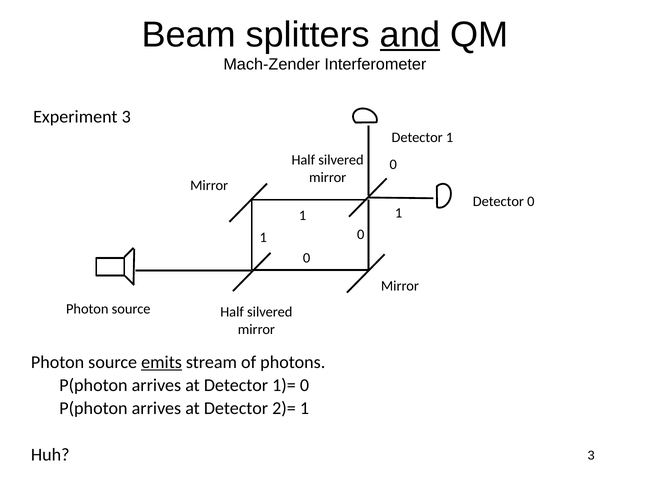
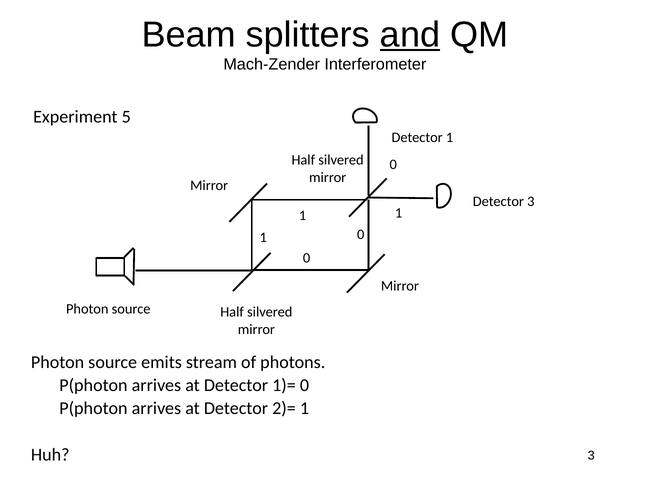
Experiment 3: 3 -> 5
Detector 0: 0 -> 3
emits underline: present -> none
